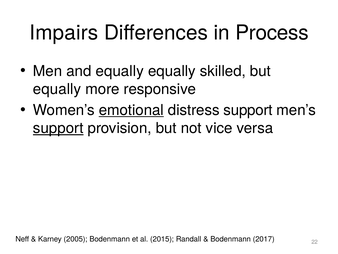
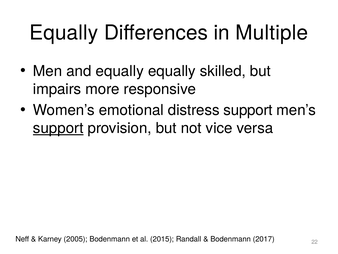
Impairs at (64, 33): Impairs -> Equally
Process: Process -> Multiple
equally at (57, 89): equally -> impairs
emotional underline: present -> none
